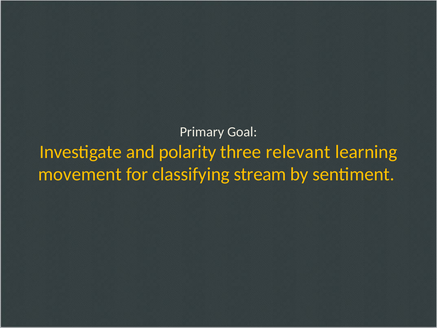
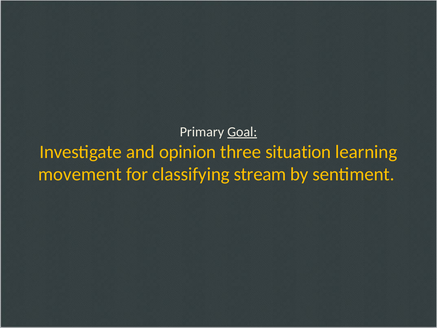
Goal underline: none -> present
polarity: polarity -> opinion
relevant: relevant -> situation
